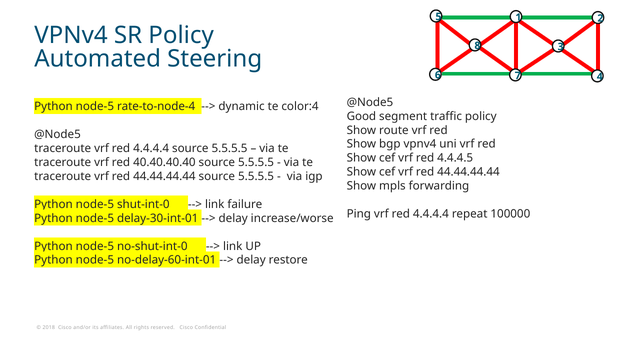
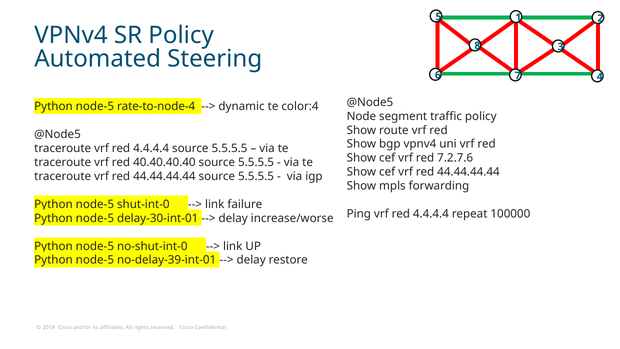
Good: Good -> Node
4.4.4.5: 4.4.4.5 -> 7.2.7.6
no-delay-60-int-01: no-delay-60-int-01 -> no-delay-39-int-01
